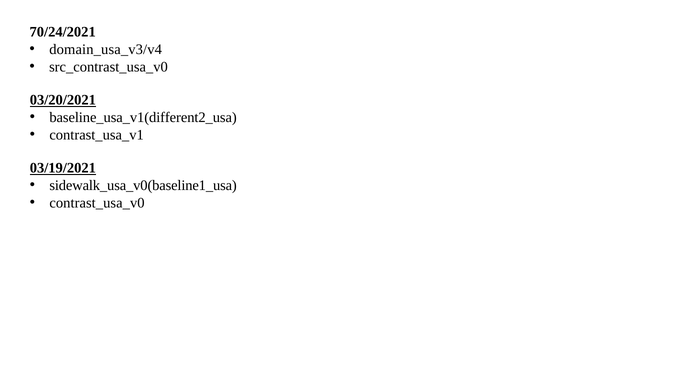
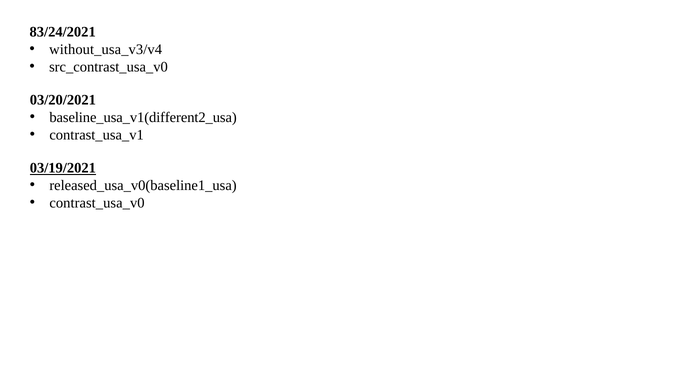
70/24/2021: 70/24/2021 -> 83/24/2021
domain_usa_v3/v4: domain_usa_v3/v4 -> without_usa_v3/v4
03/20/2021 underline: present -> none
sidewalk_usa_v0(baseline1_usa: sidewalk_usa_v0(baseline1_usa -> released_usa_v0(baseline1_usa
